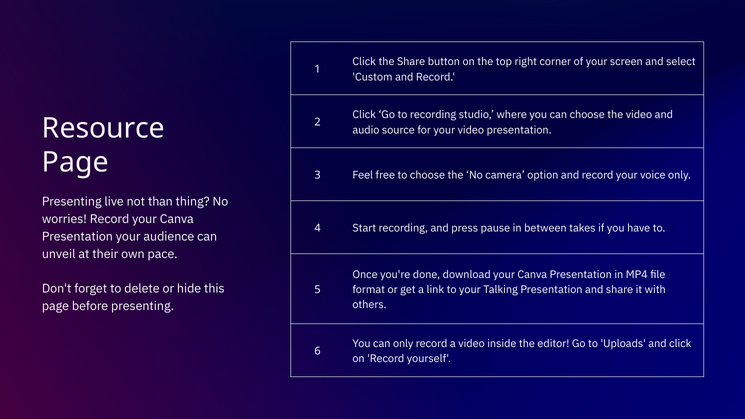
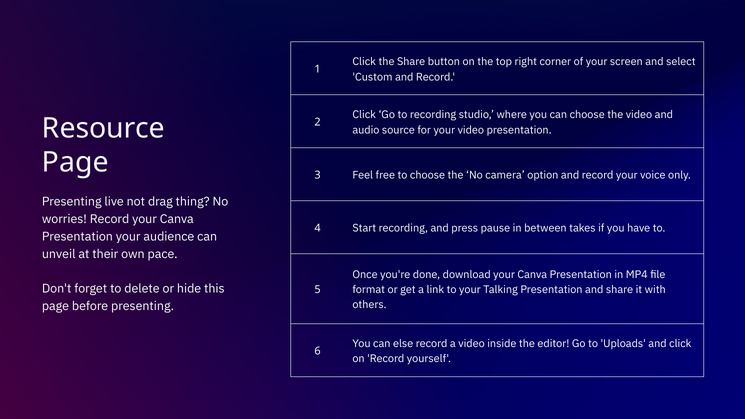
than: than -> drag
can only: only -> else
